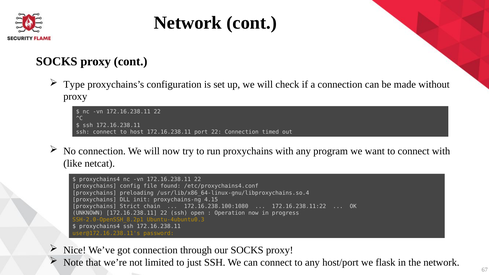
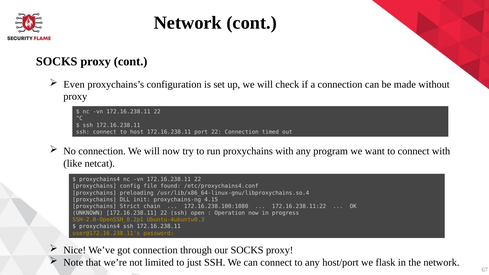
Type: Type -> Even
